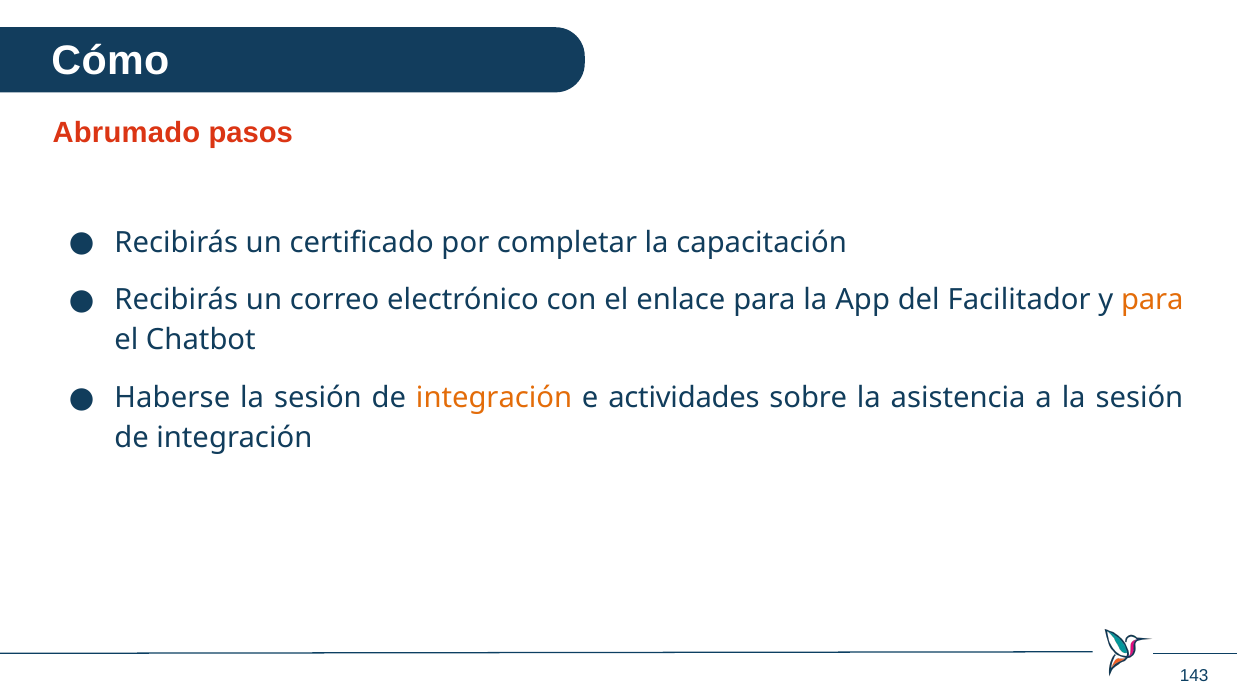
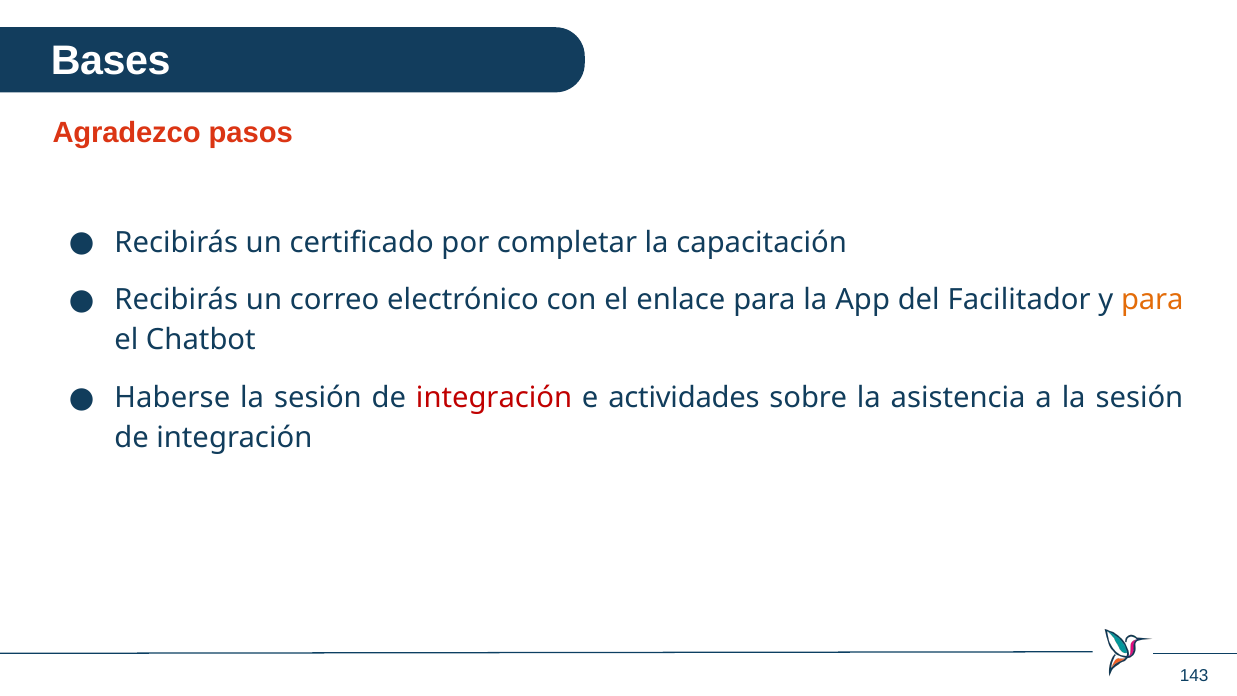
Cómo: Cómo -> Bases
Abrumado: Abrumado -> Agradezco
integración at (494, 398) colour: orange -> red
